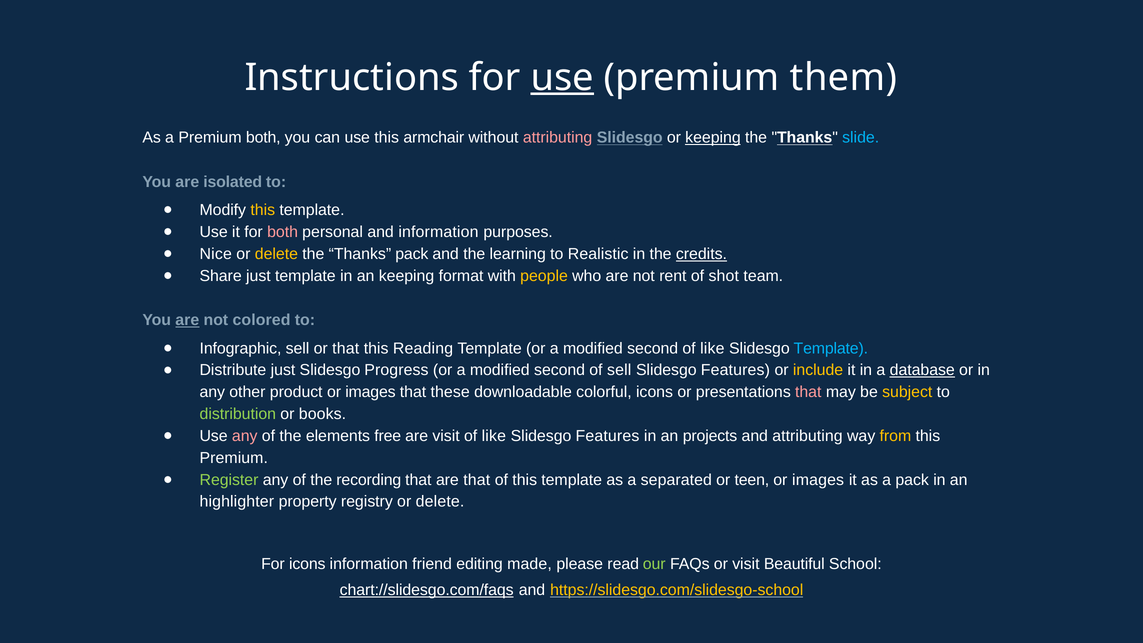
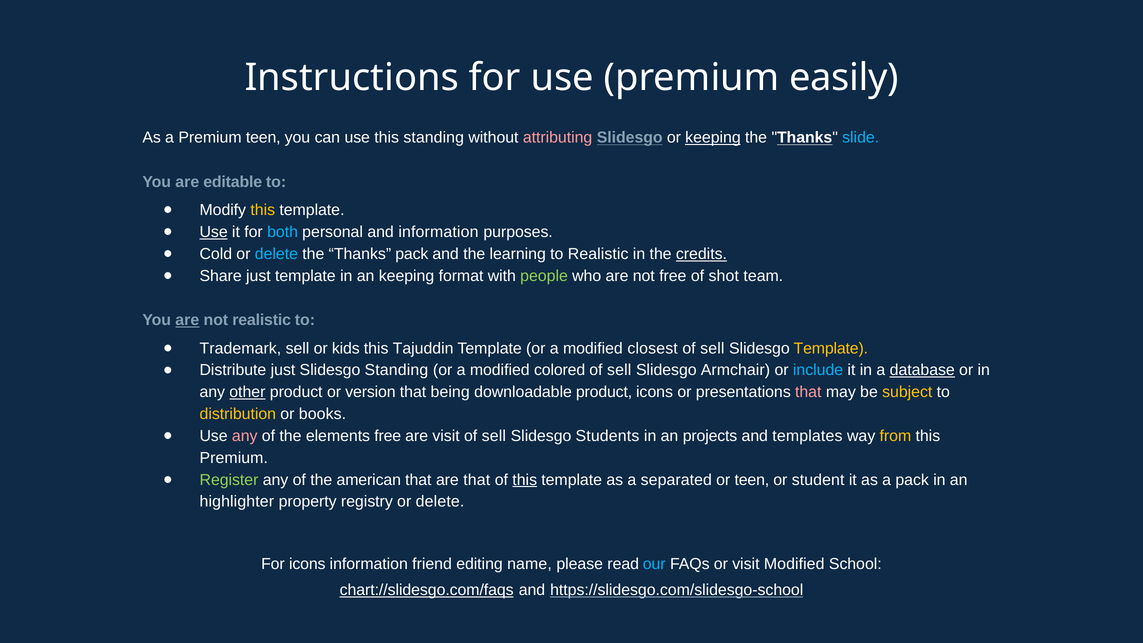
use at (562, 77) underline: present -> none
them: them -> easily
Premium both: both -> teen
this armchair: armchair -> standing
isolated: isolated -> editable
Use at (214, 232) underline: none -> present
both at (283, 232) colour: pink -> light blue
Nice: Nice -> Cold
delete at (276, 254) colour: yellow -> light blue
people colour: yellow -> light green
not rent: rent -> free
not colored: colored -> realistic
Infographic: Infographic -> Trademark
or that: that -> kids
Reading: Reading -> Tajuddin
second at (653, 348): second -> closest
like at (712, 348): like -> sell
Template at (831, 348) colour: light blue -> yellow
Slidesgo Progress: Progress -> Standing
second at (560, 370): second -> colored
Features at (735, 370): Features -> Armchair
include colour: yellow -> light blue
other underline: none -> present
product or images: images -> version
these: these -> being
downloadable colorful: colorful -> product
distribution colour: light green -> yellow
like at (494, 436): like -> sell
Features at (607, 436): Features -> Students
and attributing: attributing -> templates
recording: recording -> american
this at (525, 480) underline: none -> present
images at (818, 480): images -> student
made: made -> name
our colour: light green -> light blue
visit Beautiful: Beautiful -> Modified
https://slidesgo.com/slidesgo-school colour: yellow -> white
